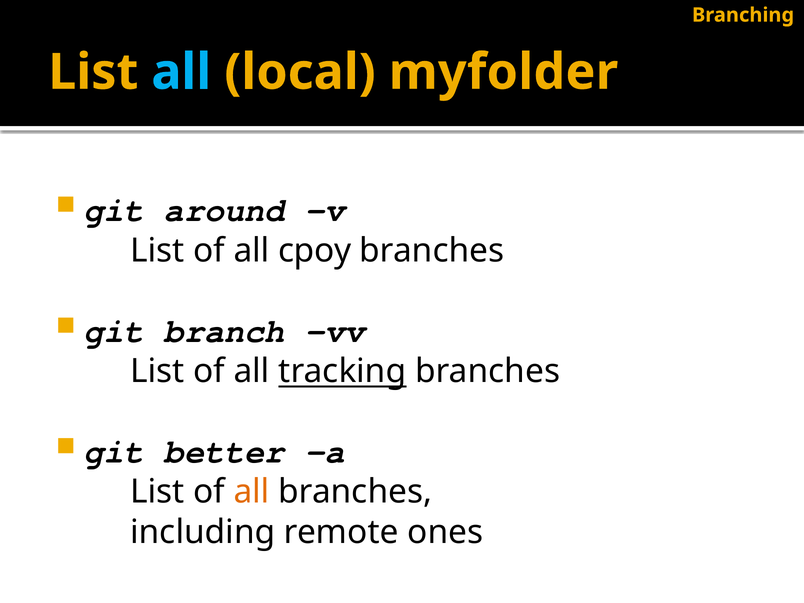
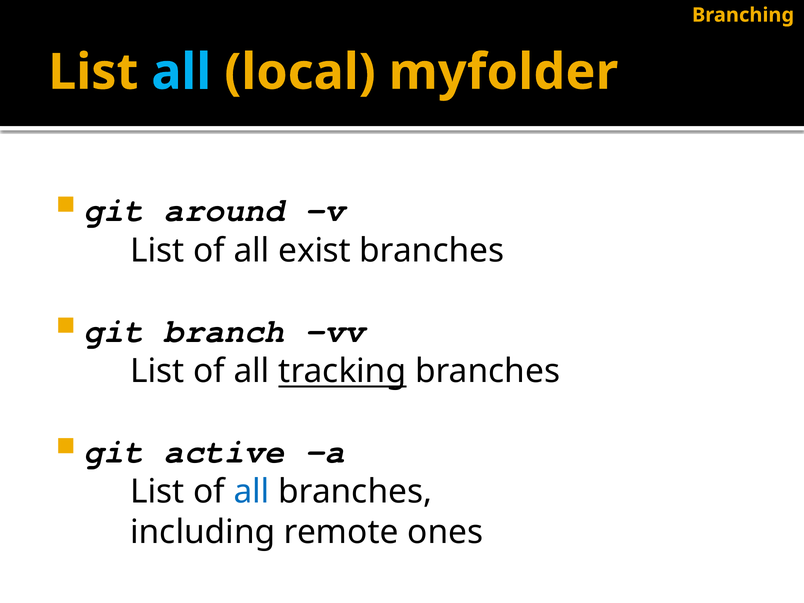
cpoy: cpoy -> exist
better: better -> active
all at (252, 492) colour: orange -> blue
